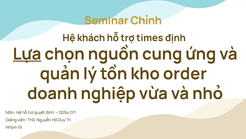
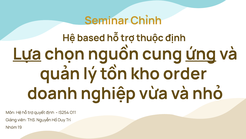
khách: khách -> based
times: times -> thuộc
ứng underline: none -> present
